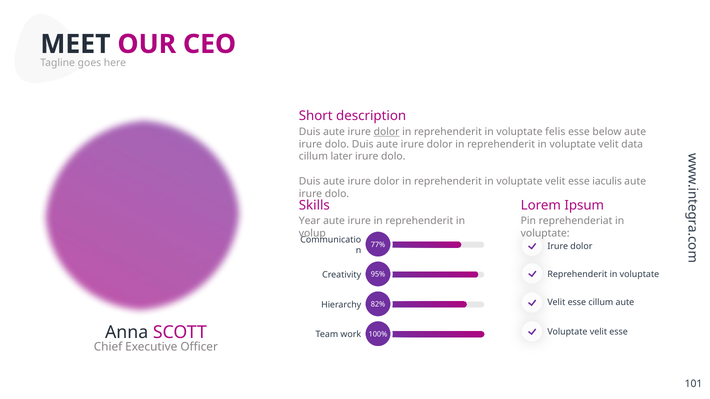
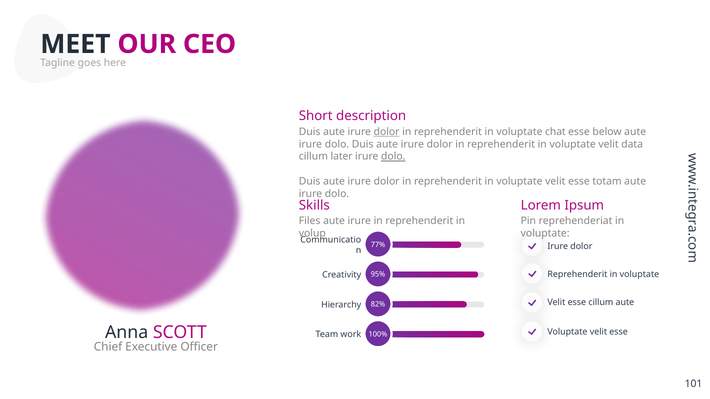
felis: felis -> chat
dolo at (393, 157) underline: none -> present
iaculis: iaculis -> totam
Year: Year -> Files
